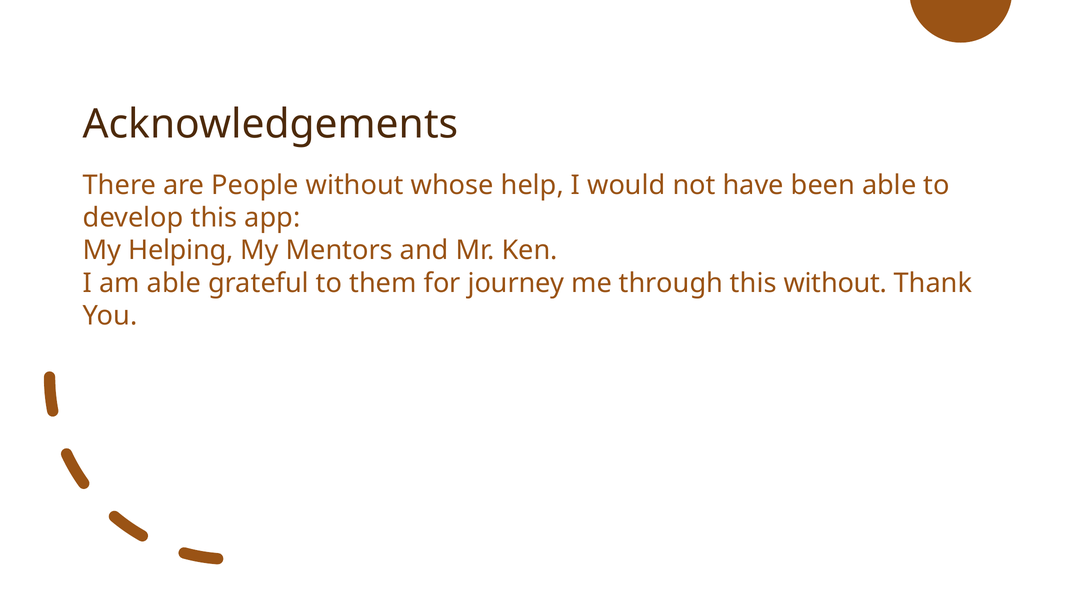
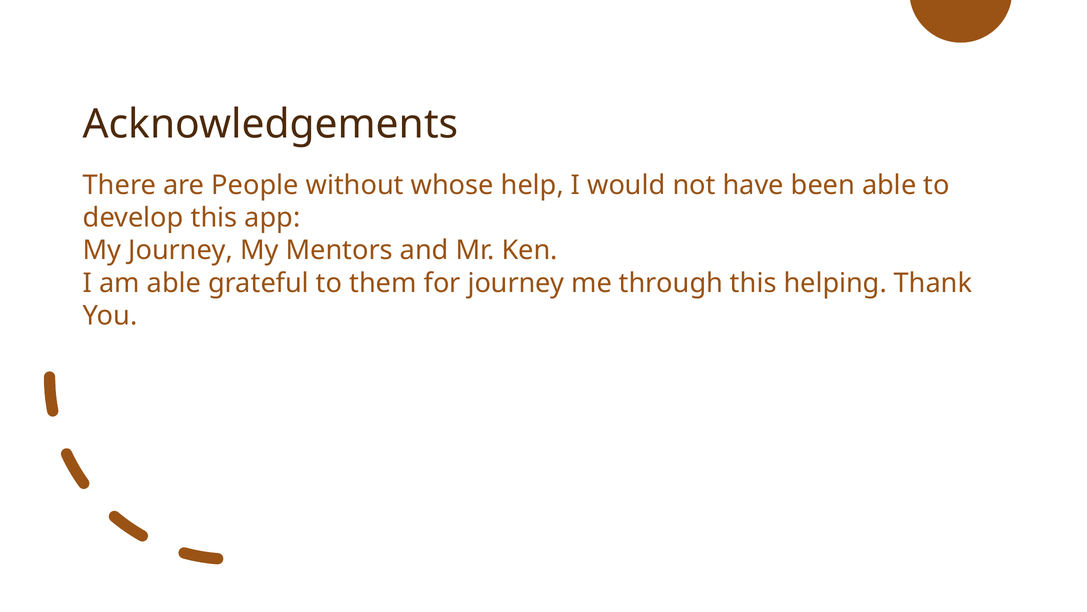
My Helping: Helping -> Journey
this without: without -> helping
